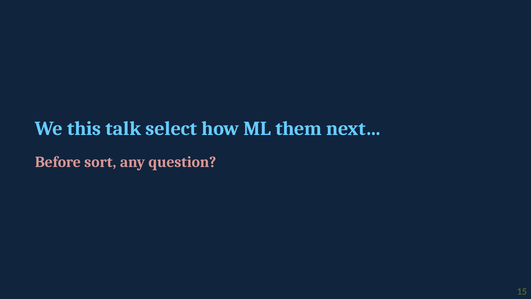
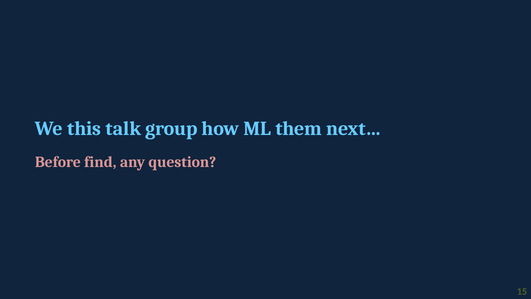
select: select -> group
sort: sort -> find
